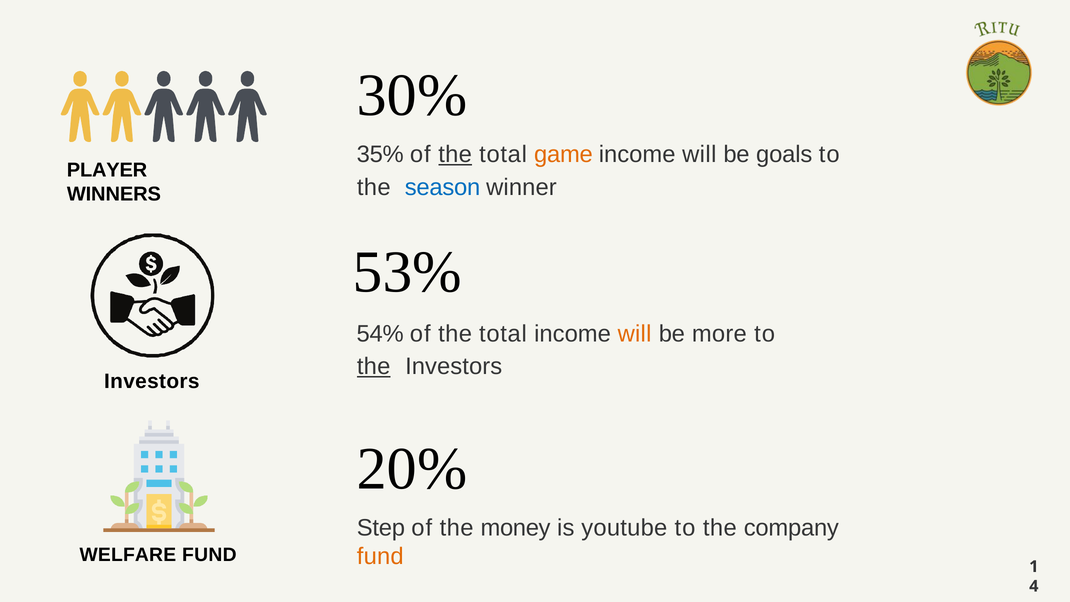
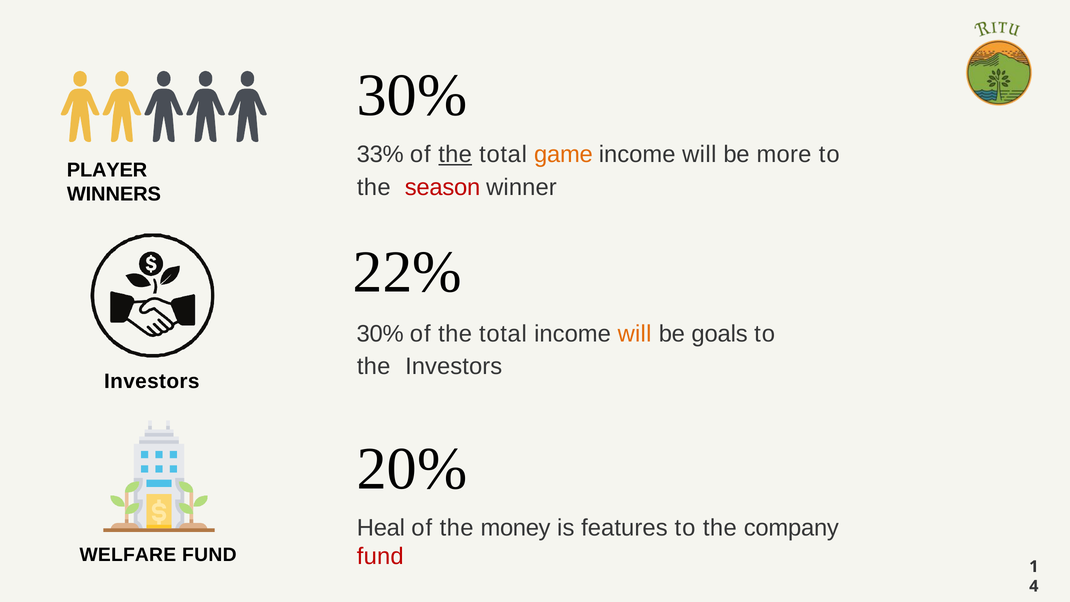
35%: 35% -> 33%
goals: goals -> more
season colour: blue -> red
53%: 53% -> 22%
54% at (380, 334): 54% -> 30%
more: more -> goals
the at (374, 366) underline: present -> none
Step: Step -> Heal
youtube: youtube -> features
fund at (380, 556) colour: orange -> red
